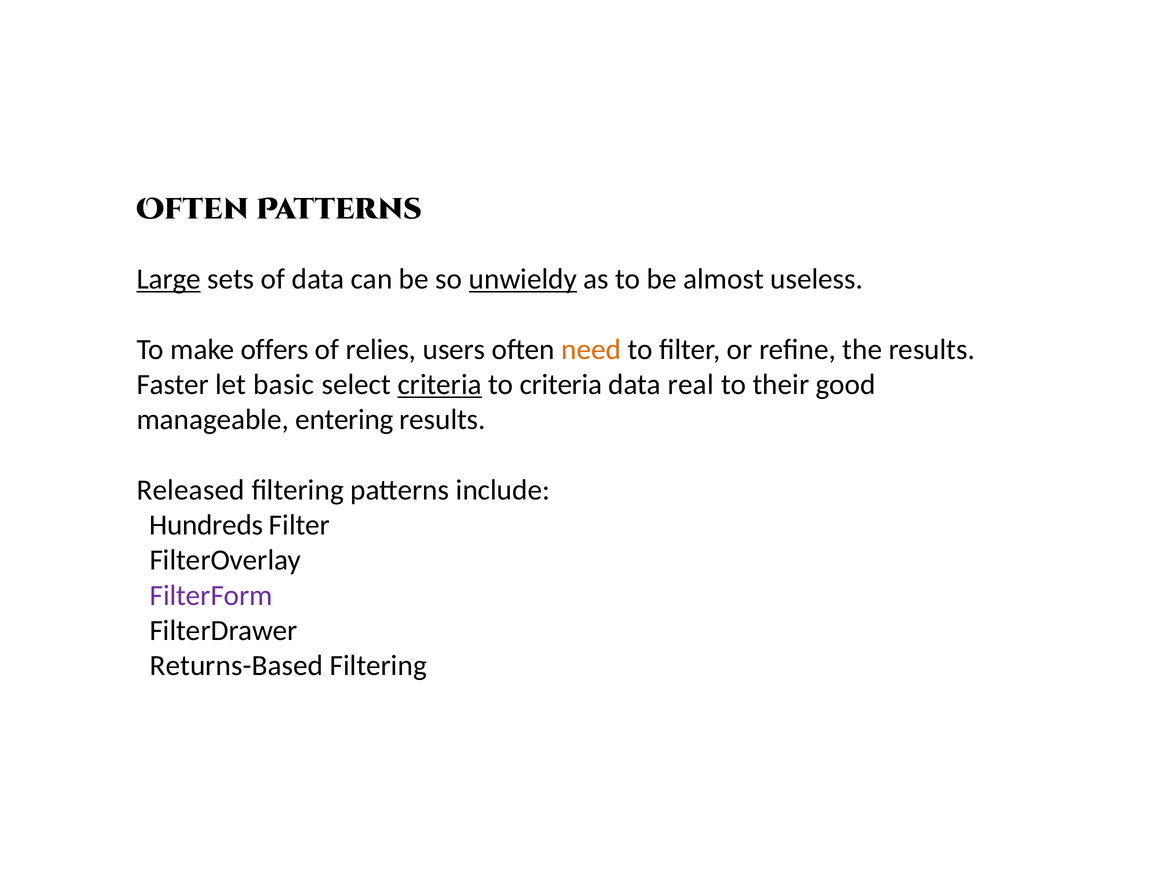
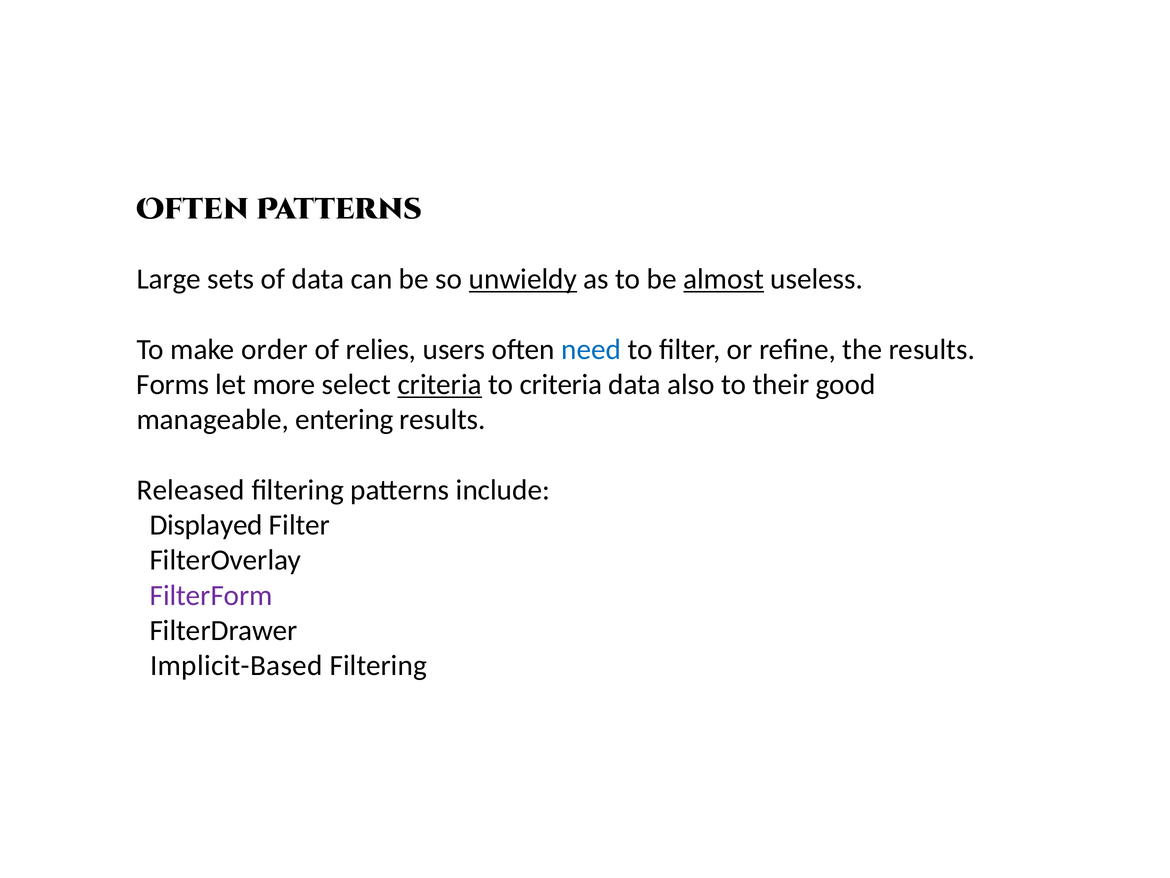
Large underline: present -> none
almost underline: none -> present
offers: offers -> order
need colour: orange -> blue
Faster: Faster -> Forms
basic: basic -> more
real: real -> also
Hundreds: Hundreds -> Displayed
Returns-Based: Returns-Based -> Implicit-Based
